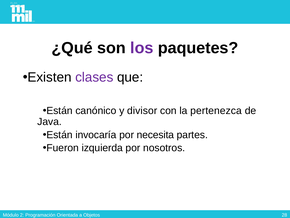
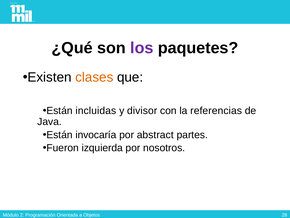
clases colour: purple -> orange
canónico: canónico -> incluidas
pertenezca: pertenezca -> referencias
necesita: necesita -> abstract
